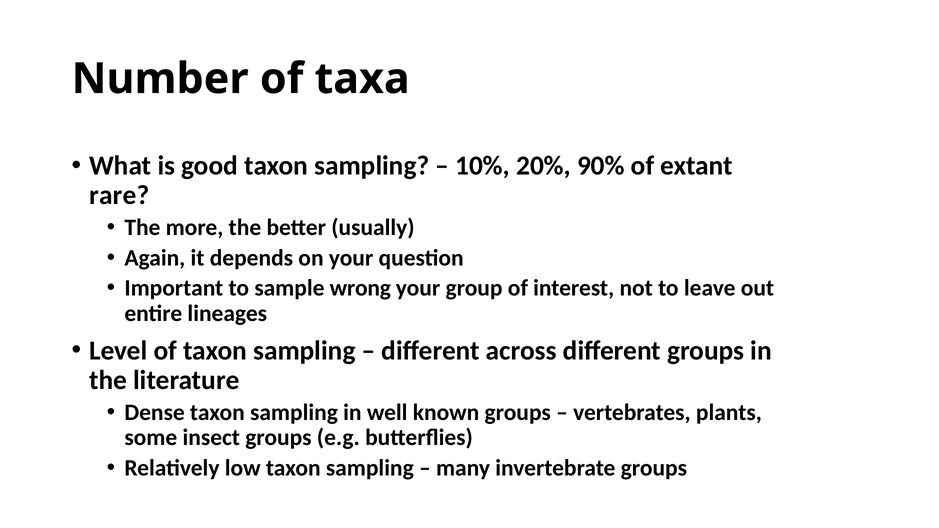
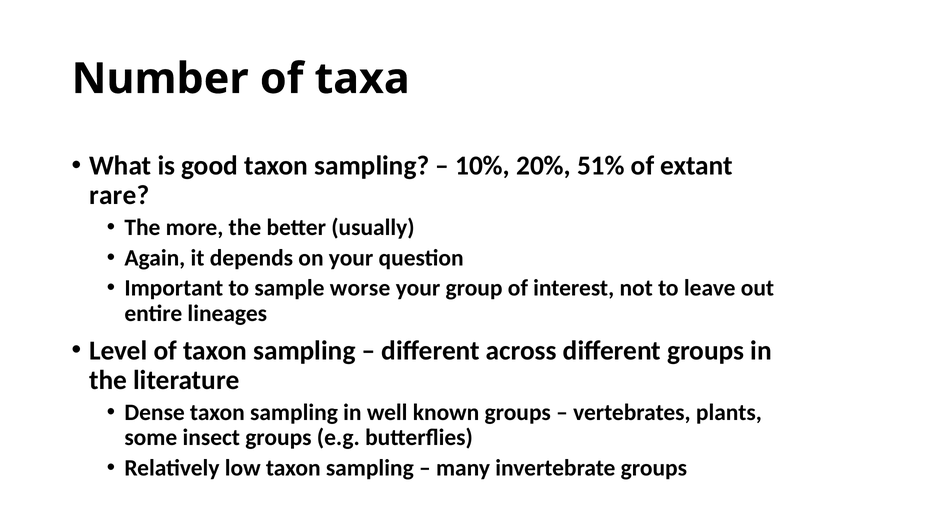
90%: 90% -> 51%
wrong: wrong -> worse
